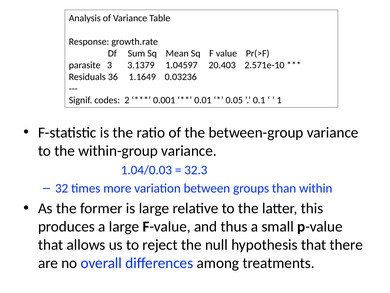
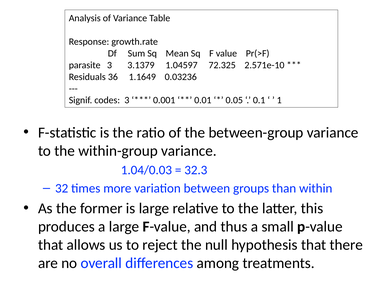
20.403: 20.403 -> 72.325
codes 2: 2 -> 3
